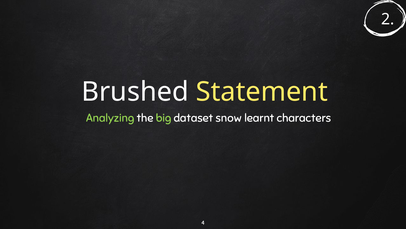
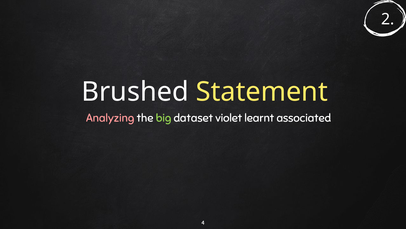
Analyzing colour: light green -> pink
snow: snow -> violet
characters: characters -> associated
